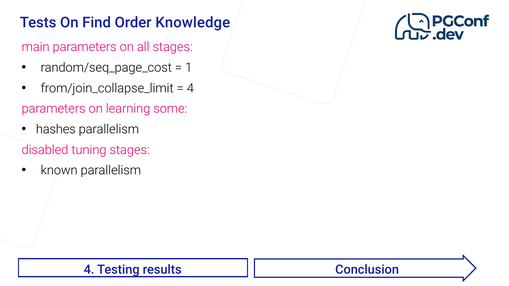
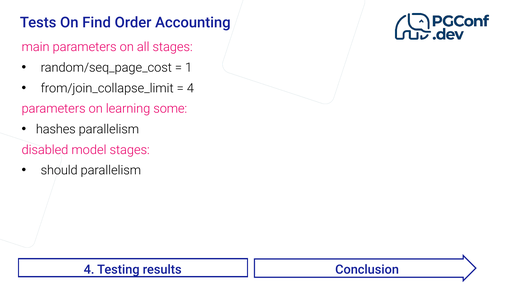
Knowledge: Knowledge -> Accounting
tuning: tuning -> model
known: known -> should
